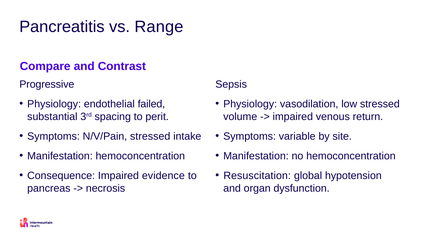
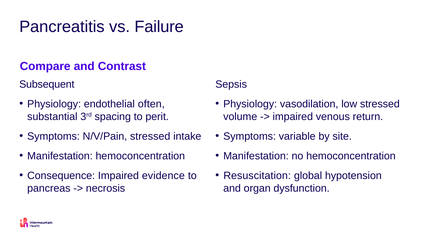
Range: Range -> Failure
Progressive: Progressive -> Subsequent
failed: failed -> often
